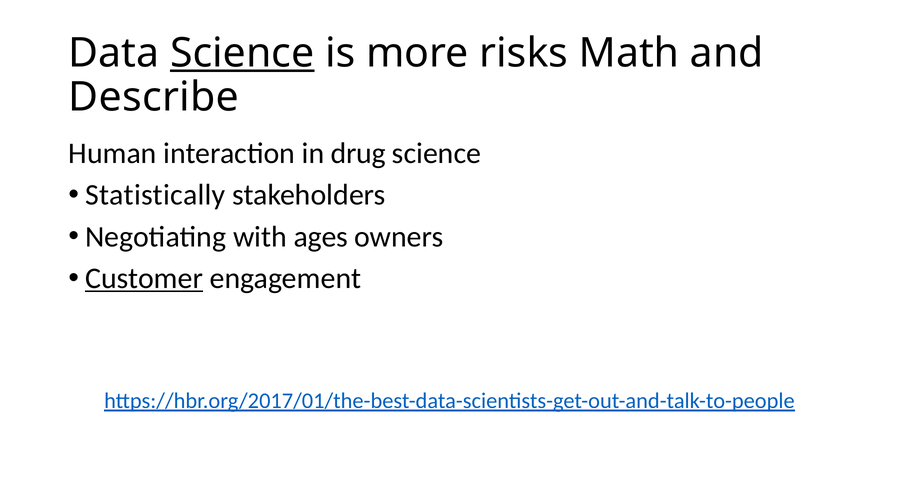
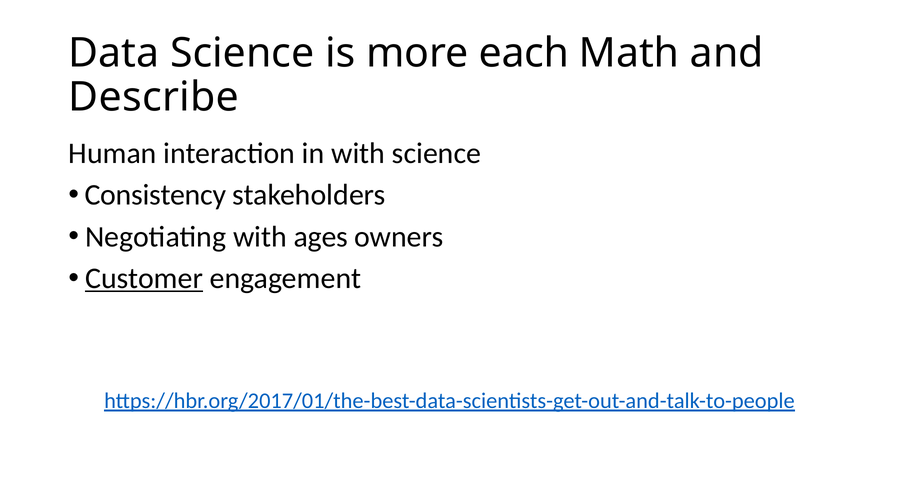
Science at (242, 53) underline: present -> none
risks: risks -> each
in drug: drug -> with
Statistically: Statistically -> Consistency
